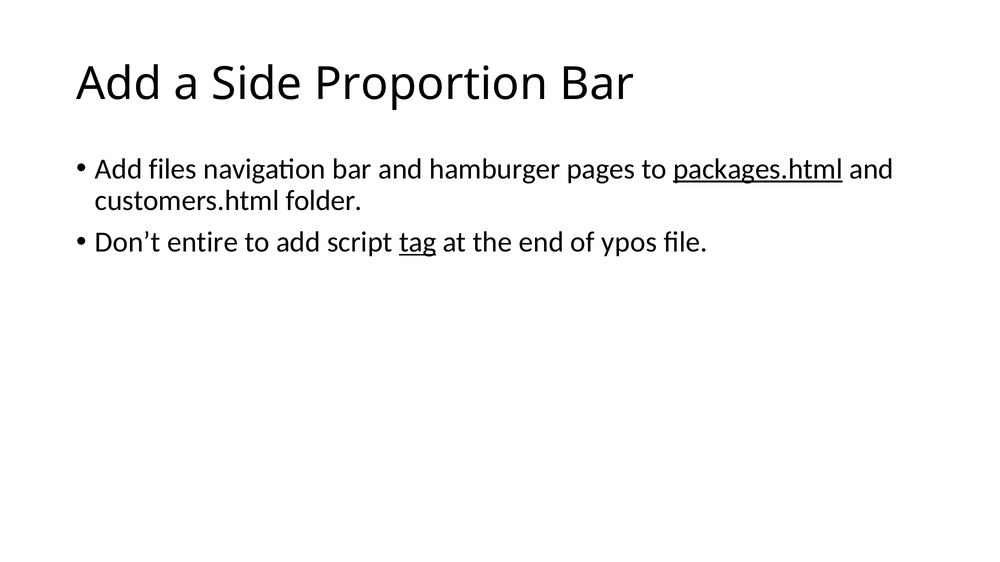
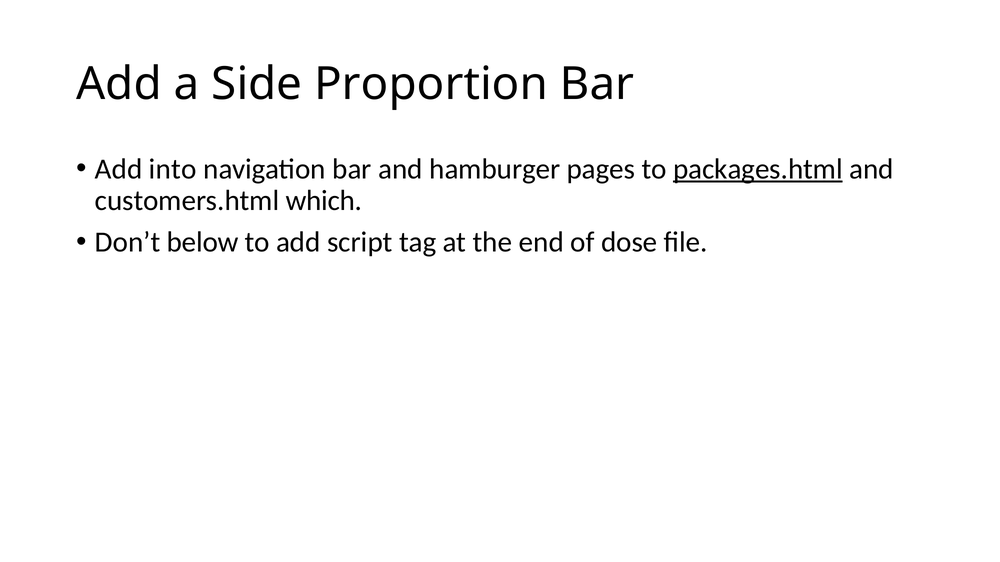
files: files -> into
folder: folder -> which
entire: entire -> below
tag underline: present -> none
ypos: ypos -> dose
